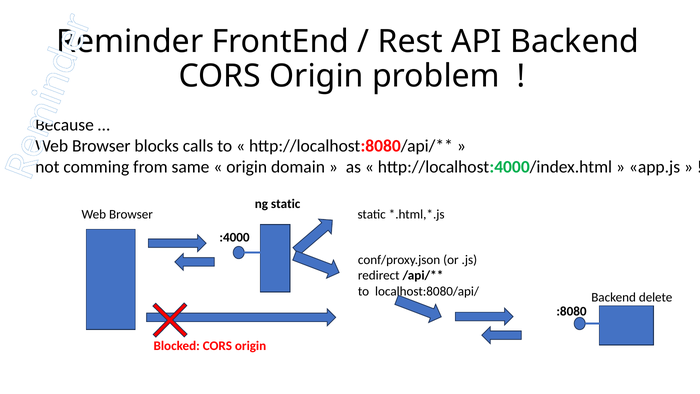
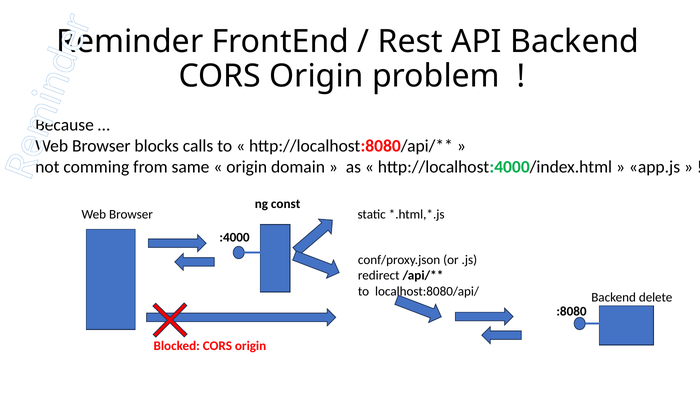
ng static: static -> const
